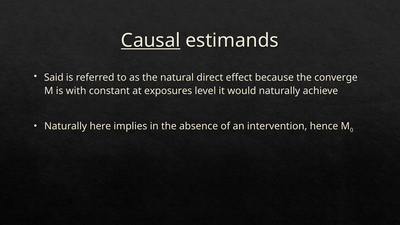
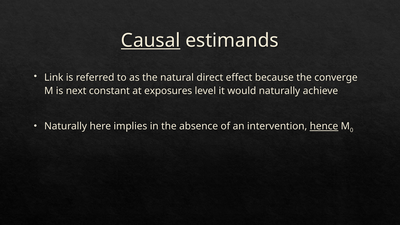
Said: Said -> Link
with: with -> next
hence underline: none -> present
